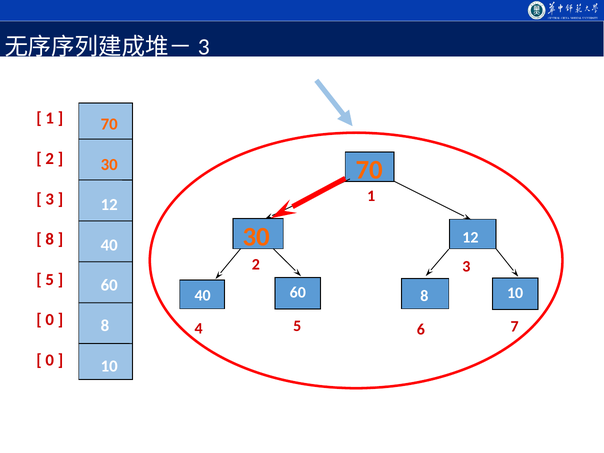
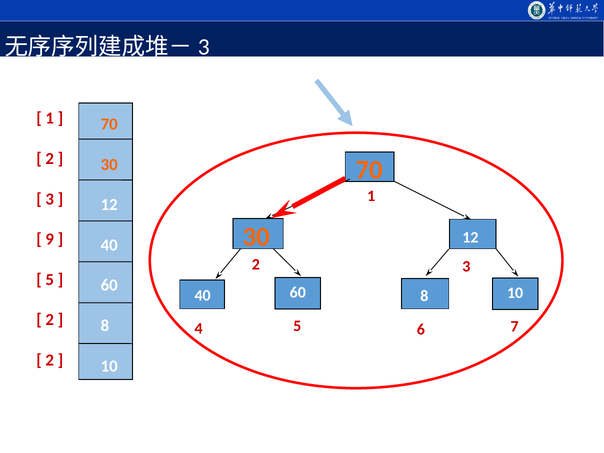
8 at (50, 239): 8 -> 9
0 at (50, 320): 0 -> 2
0 at (50, 360): 0 -> 2
